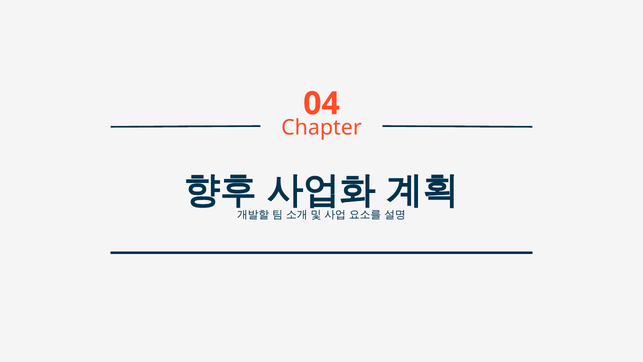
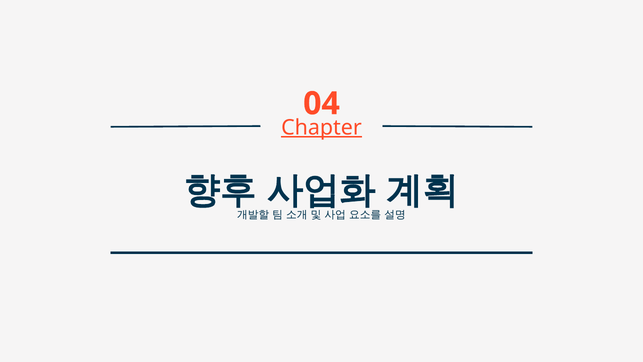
Chapter underline: none -> present
